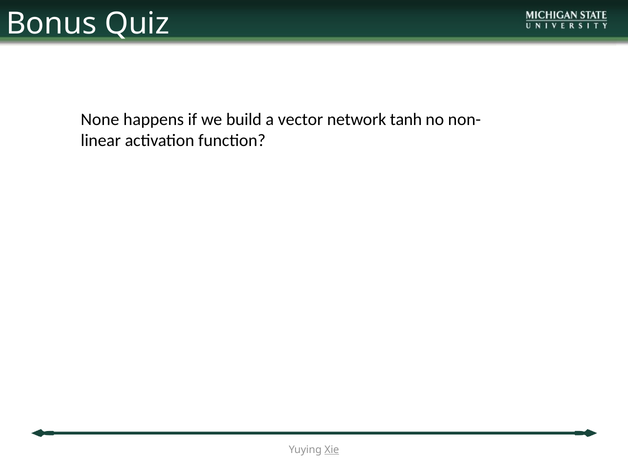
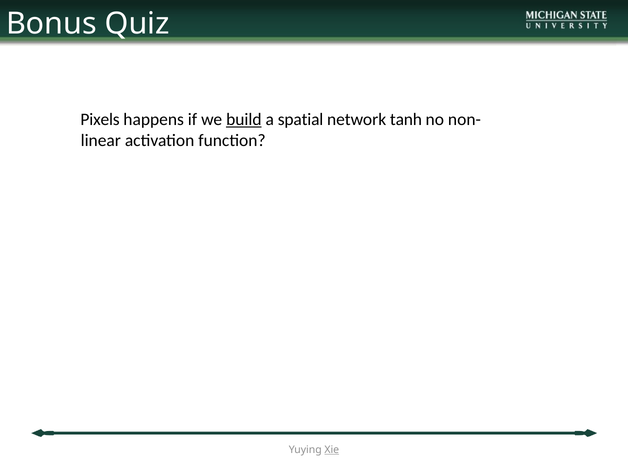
None: None -> Pixels
build underline: none -> present
vector: vector -> spatial
